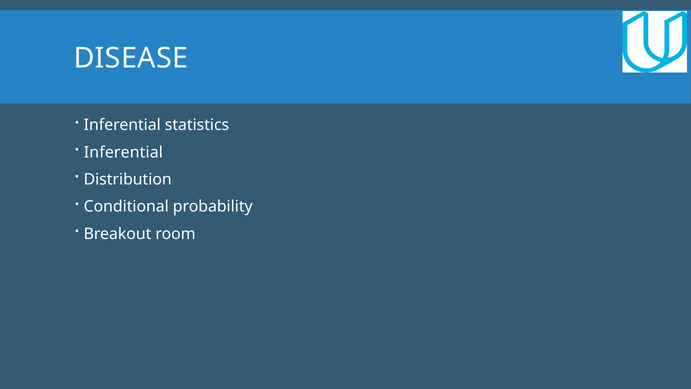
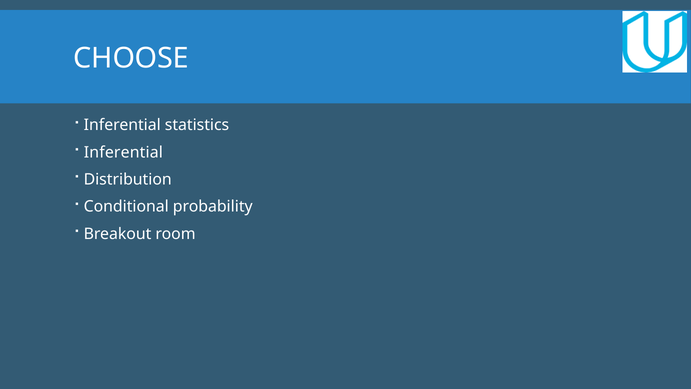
DISEASE: DISEASE -> CHOOSE
